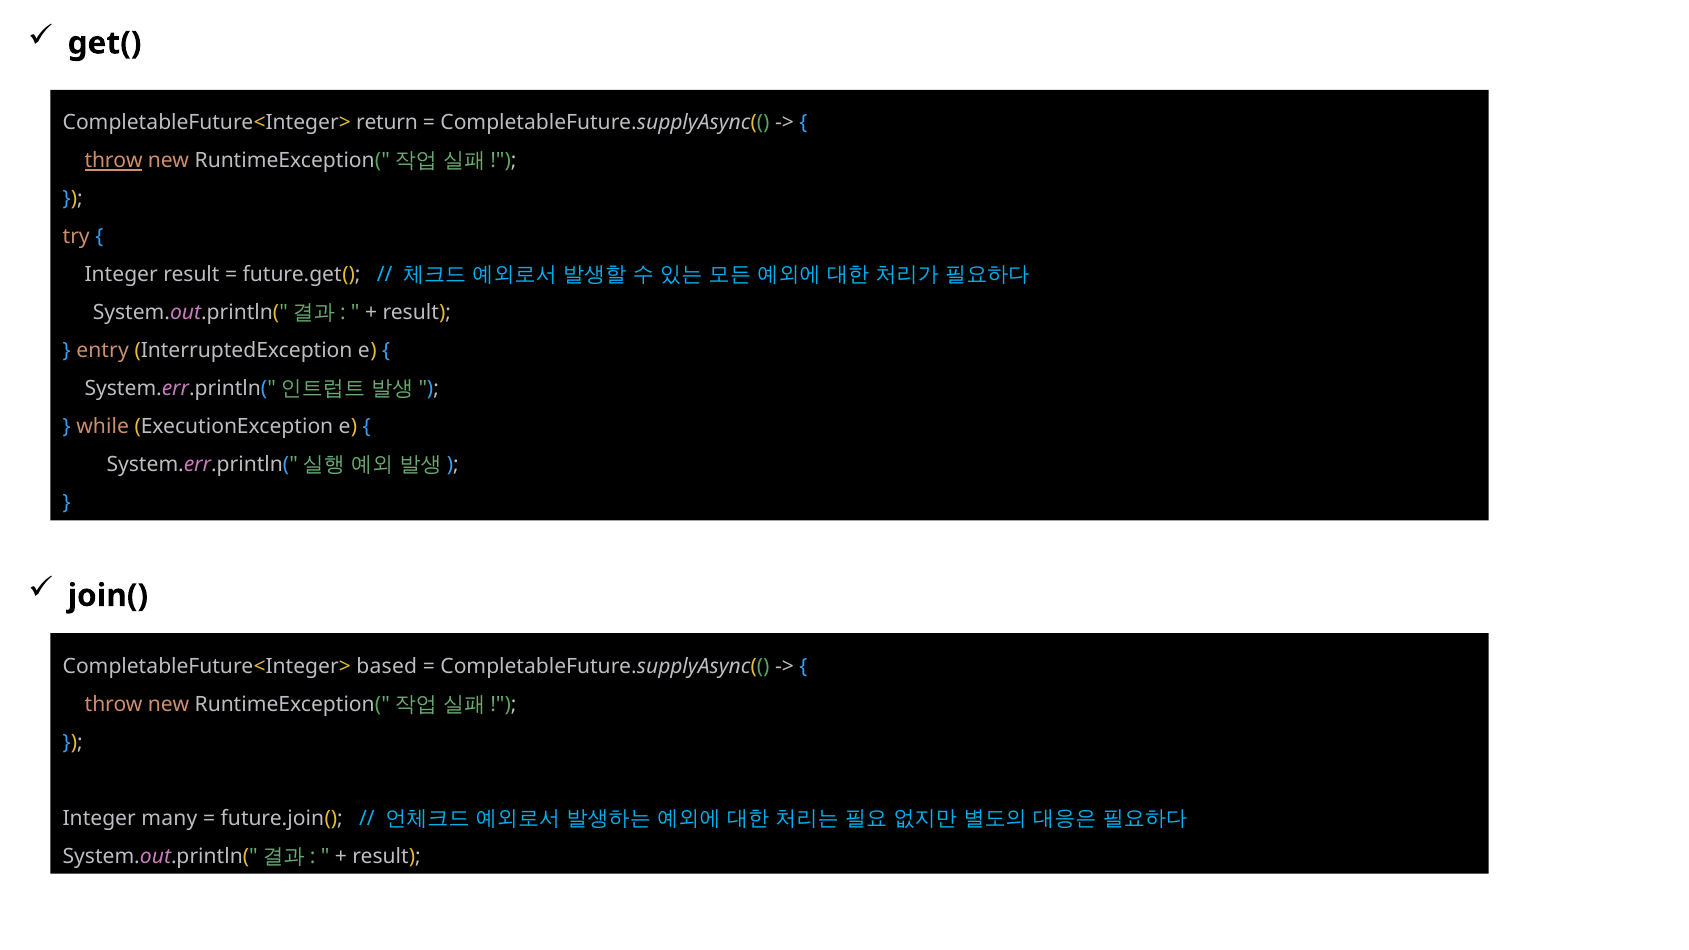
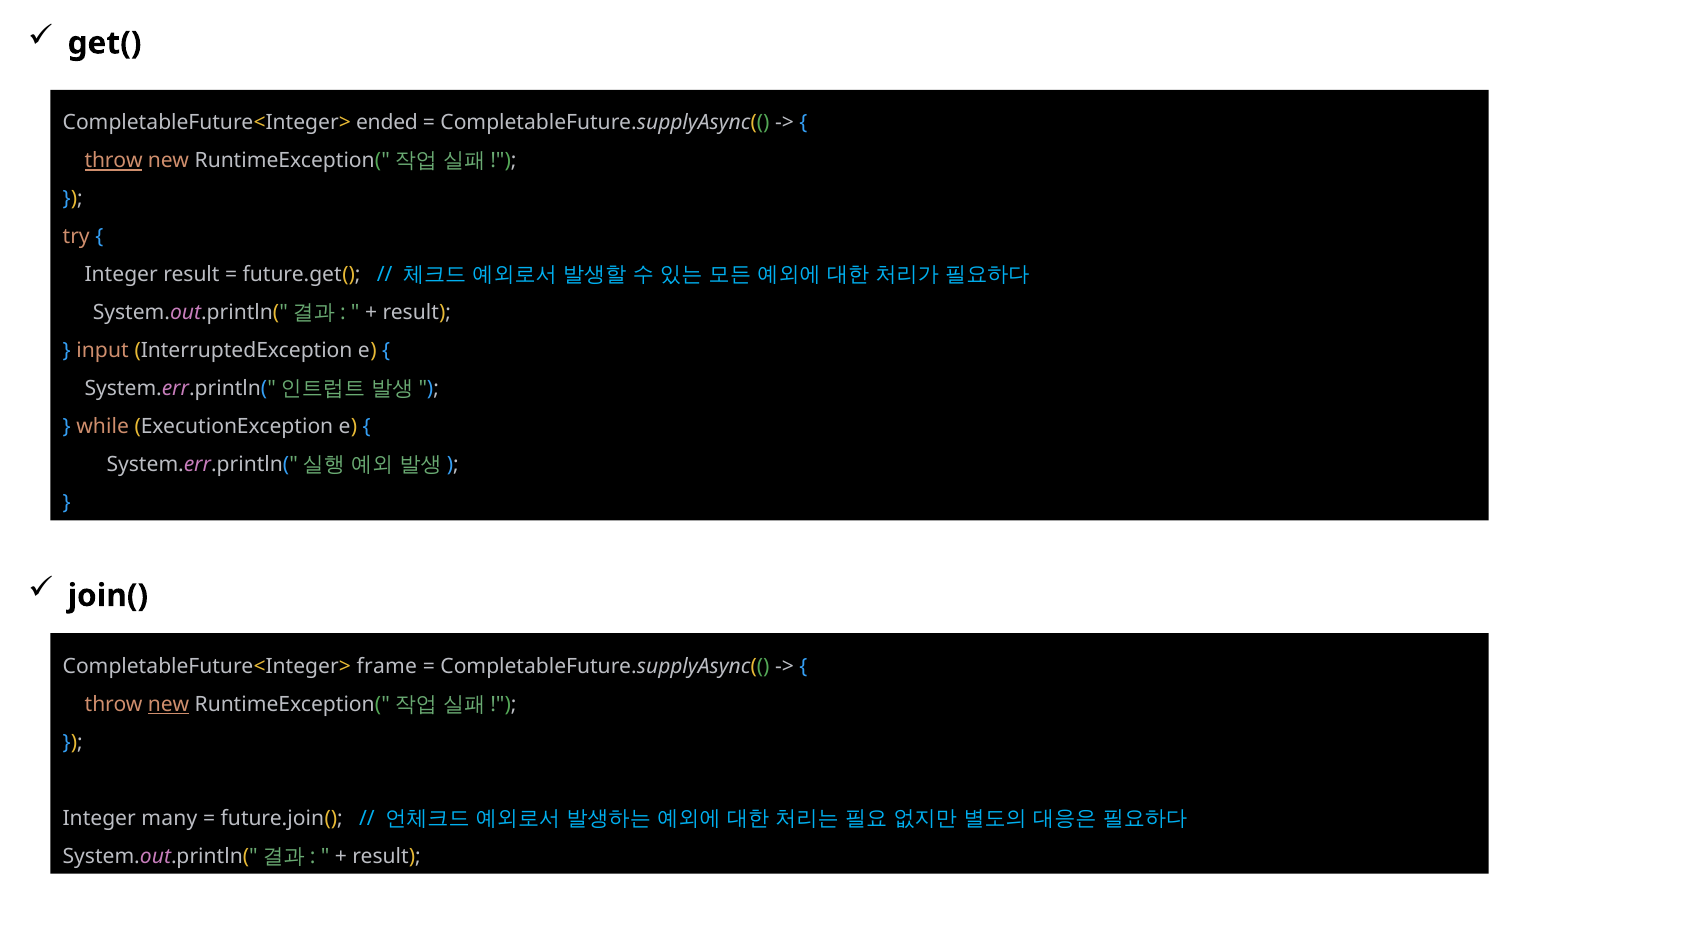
return: return -> ended
entry: entry -> input
based: based -> frame
new at (169, 704) underline: none -> present
